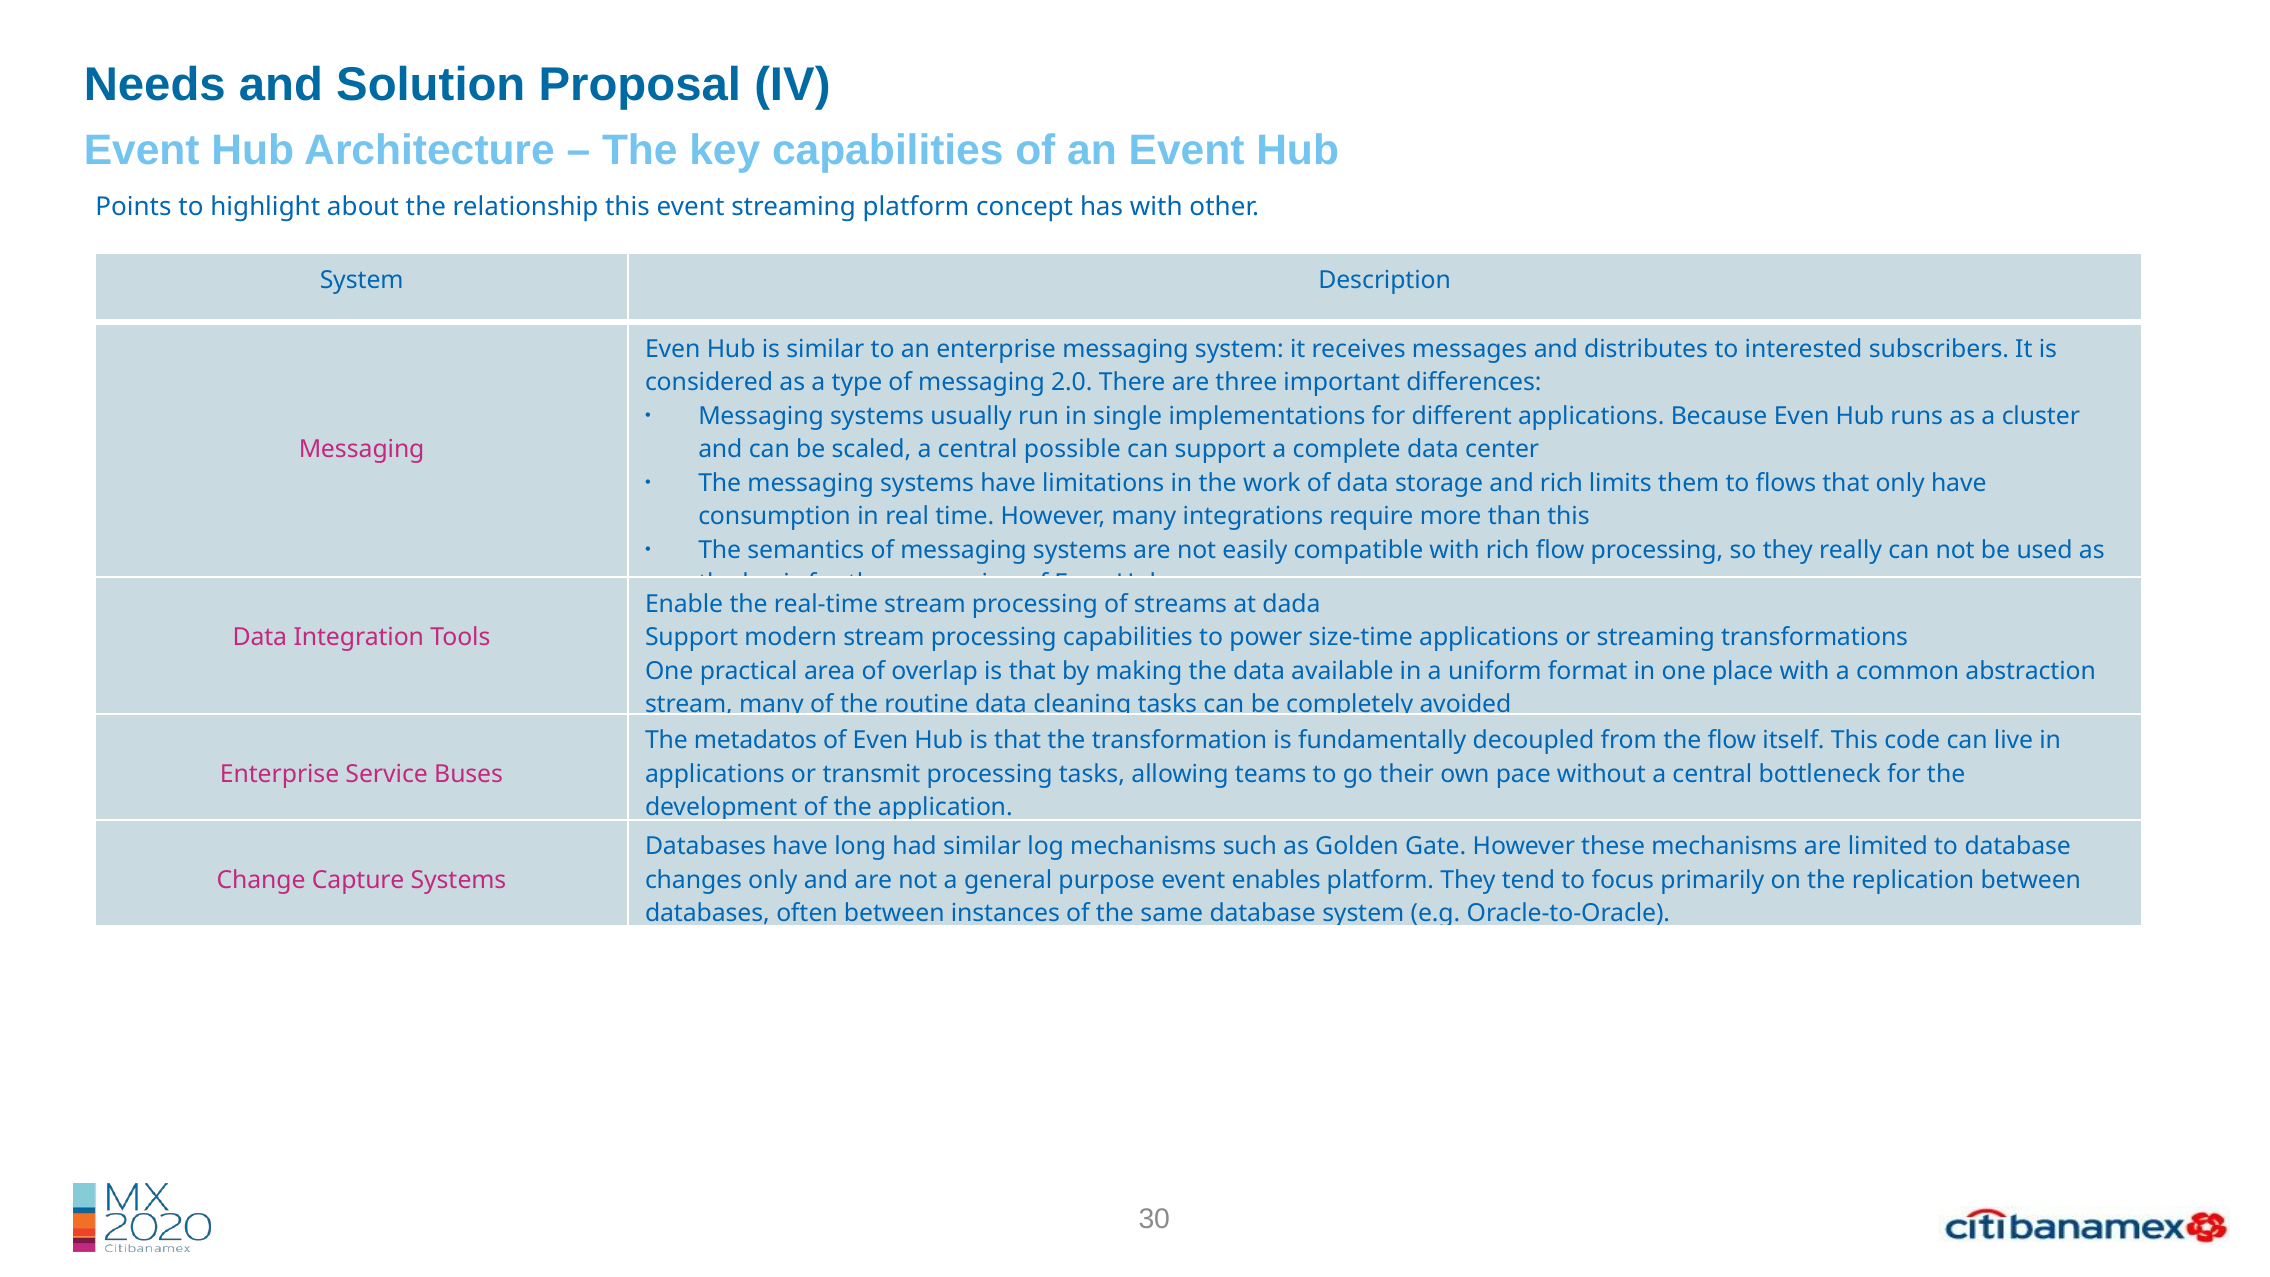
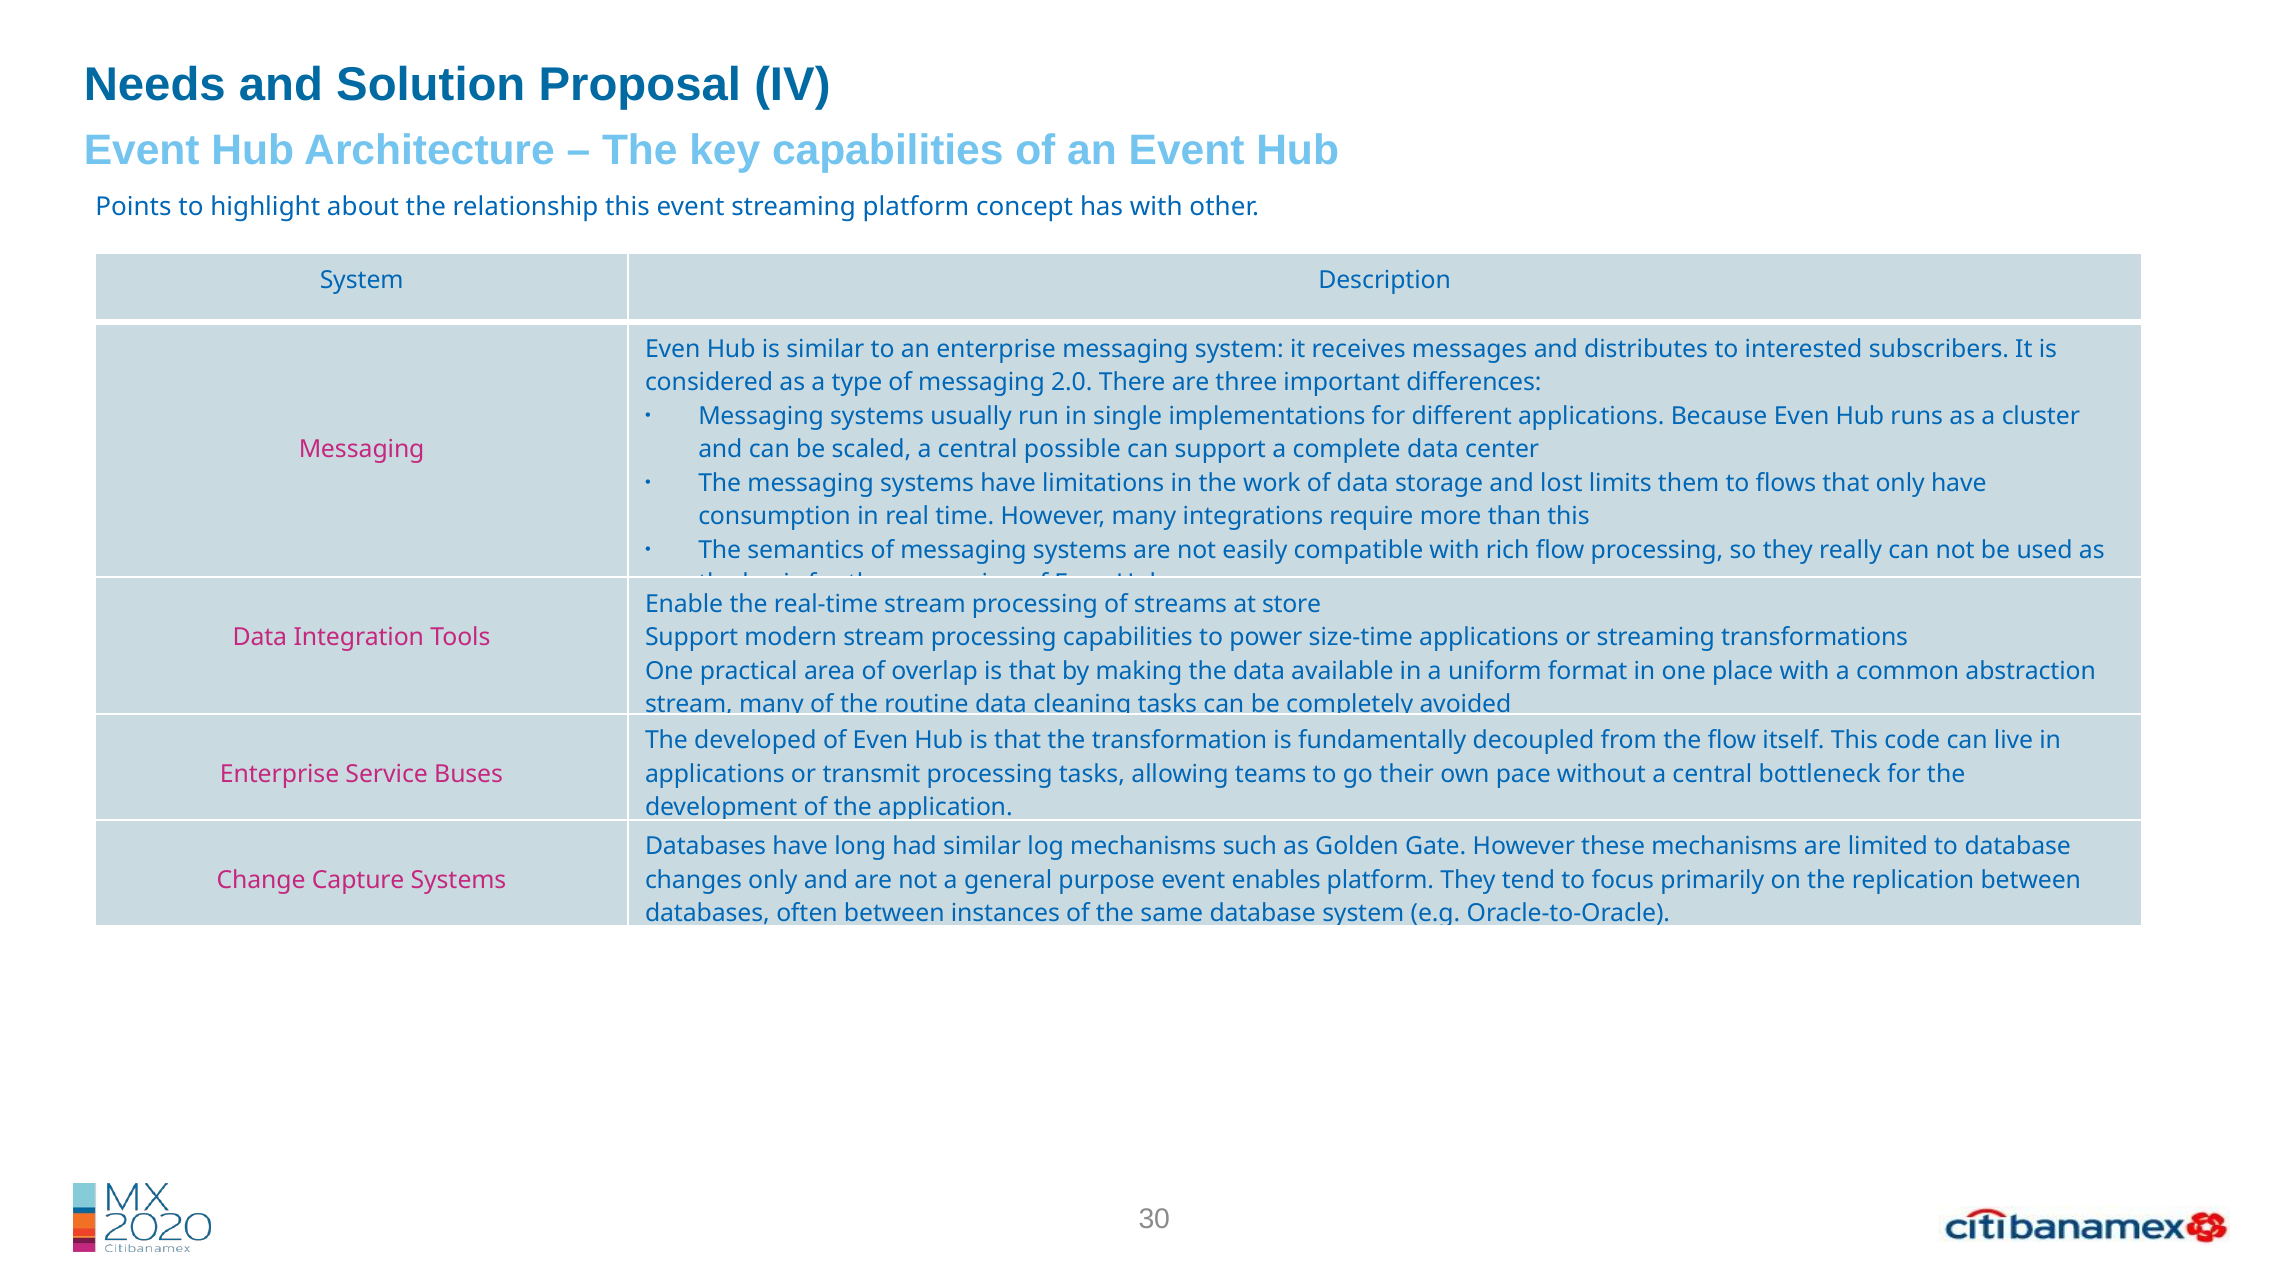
and rich: rich -> lost
dada: dada -> store
metadatos: metadatos -> developed
